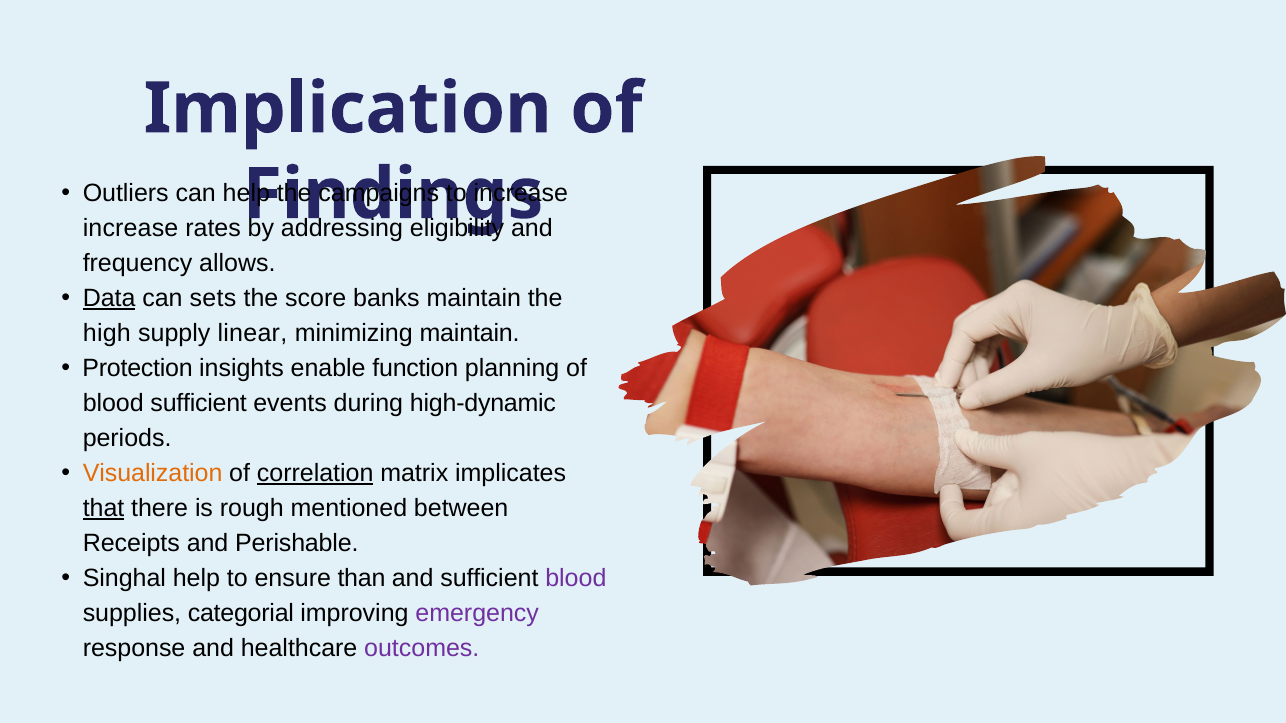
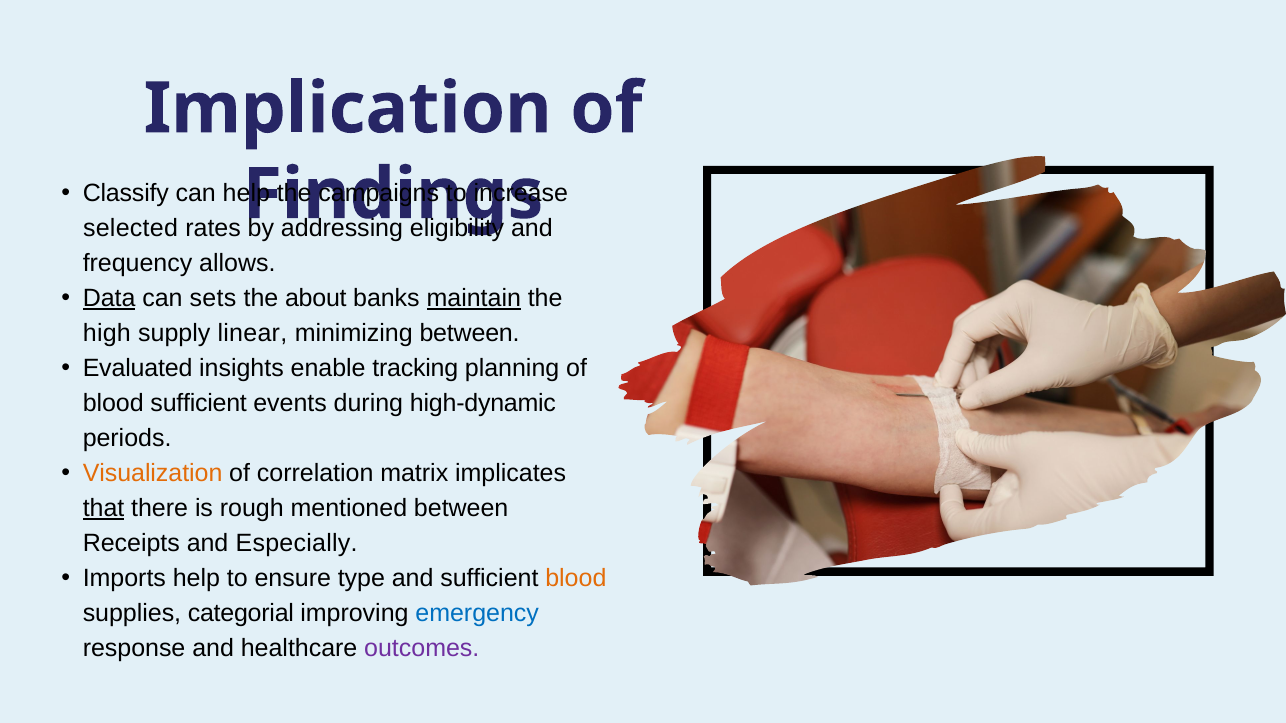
Outliers: Outliers -> Classify
increase at (131, 228): increase -> selected
score: score -> about
maintain at (474, 298) underline: none -> present
minimizing maintain: maintain -> between
Protection: Protection -> Evaluated
function: function -> tracking
correlation underline: present -> none
Perishable: Perishable -> Especially
Singhal: Singhal -> Imports
than: than -> type
blood at (576, 578) colour: purple -> orange
emergency colour: purple -> blue
